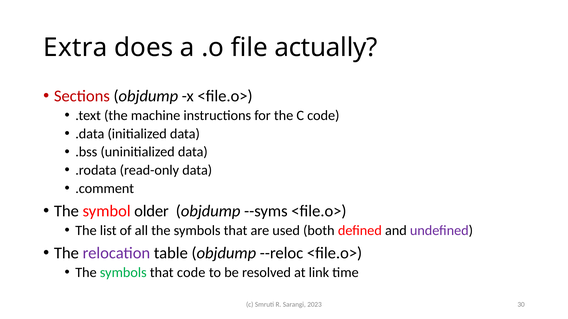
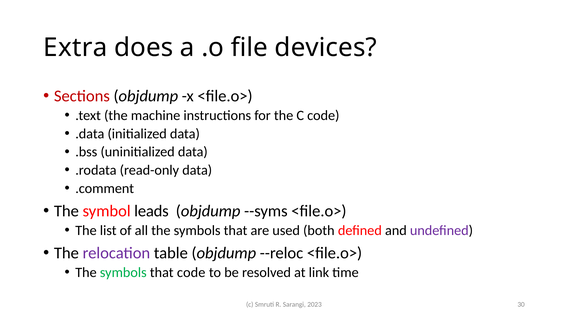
actually: actually -> devices
older: older -> leads
